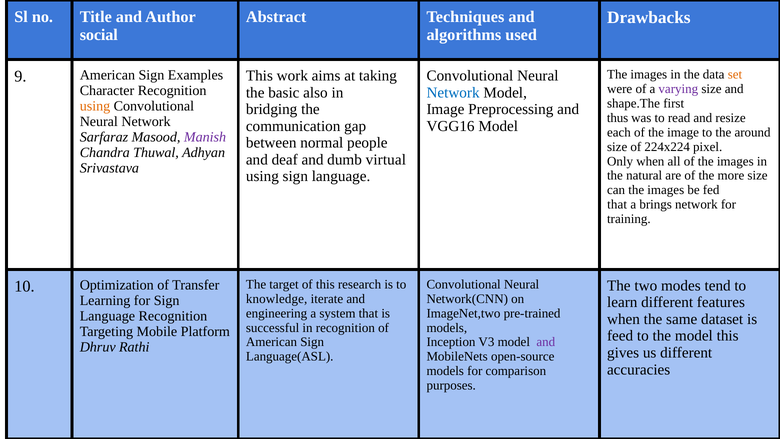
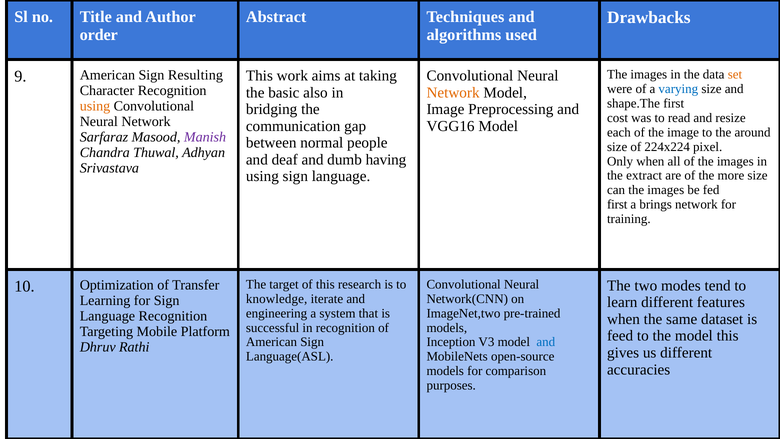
social: social -> order
Examples: Examples -> Resulting
varying colour: purple -> blue
Network at (453, 93) colour: blue -> orange
thus: thus -> cost
virtual: virtual -> having
natural: natural -> extract
that at (617, 204): that -> first
and at (546, 342) colour: purple -> blue
